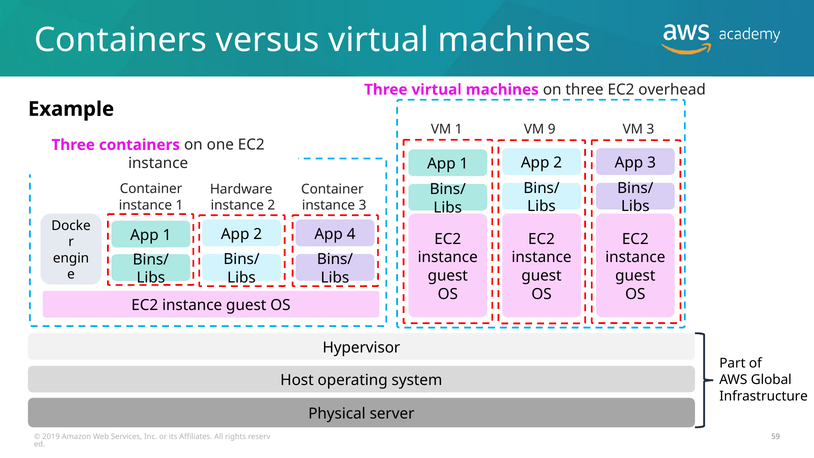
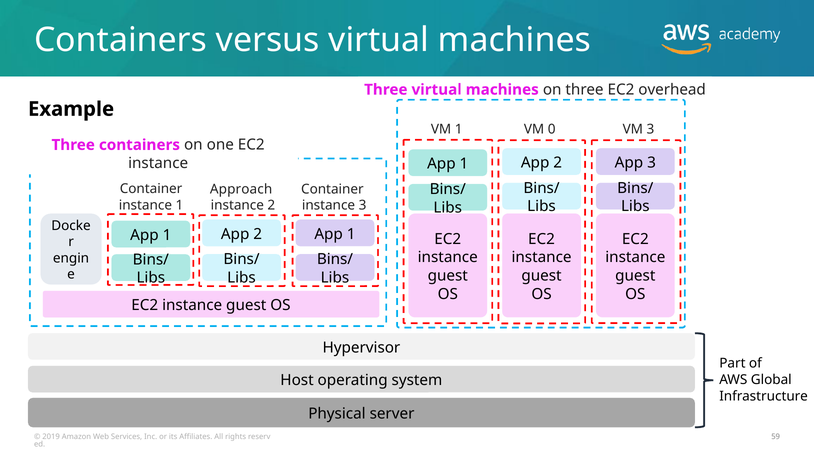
9: 9 -> 0
Hardware: Hardware -> Approach
4 at (351, 234): 4 -> 1
